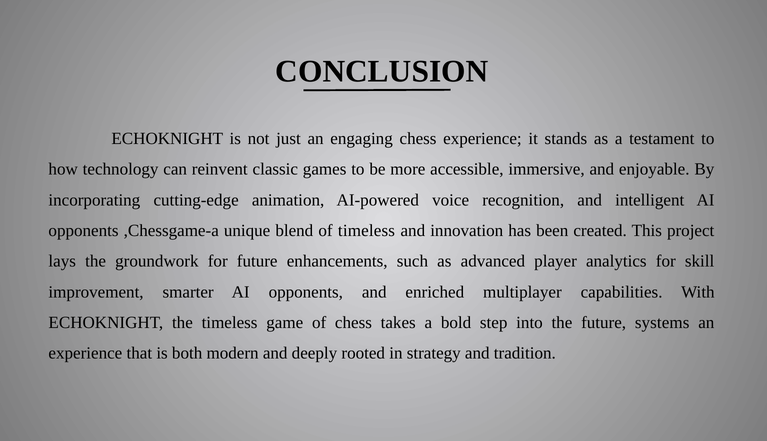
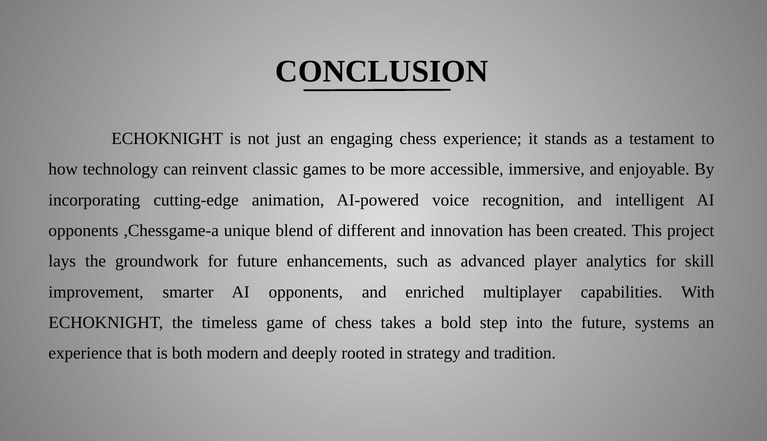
of timeless: timeless -> different
